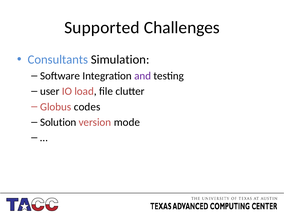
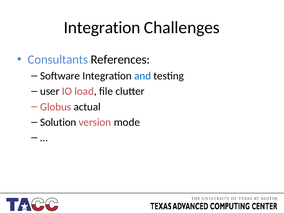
Supported at (102, 27): Supported -> Integration
Simulation: Simulation -> References
and colour: purple -> blue
codes: codes -> actual
